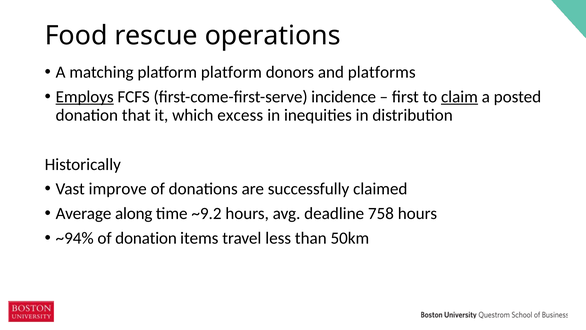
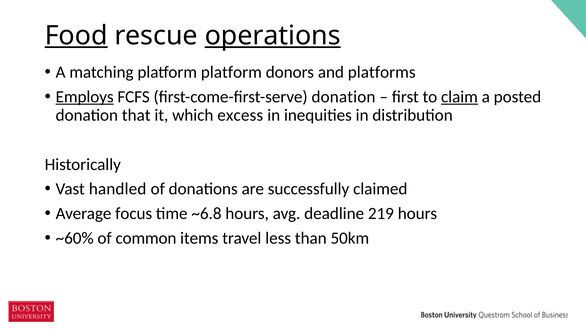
Food underline: none -> present
operations underline: none -> present
first-come-first-serve incidence: incidence -> donation
improve: improve -> handled
along: along -> focus
~9.2: ~9.2 -> ~6.8
758: 758 -> 219
~94%: ~94% -> ~60%
of donation: donation -> common
